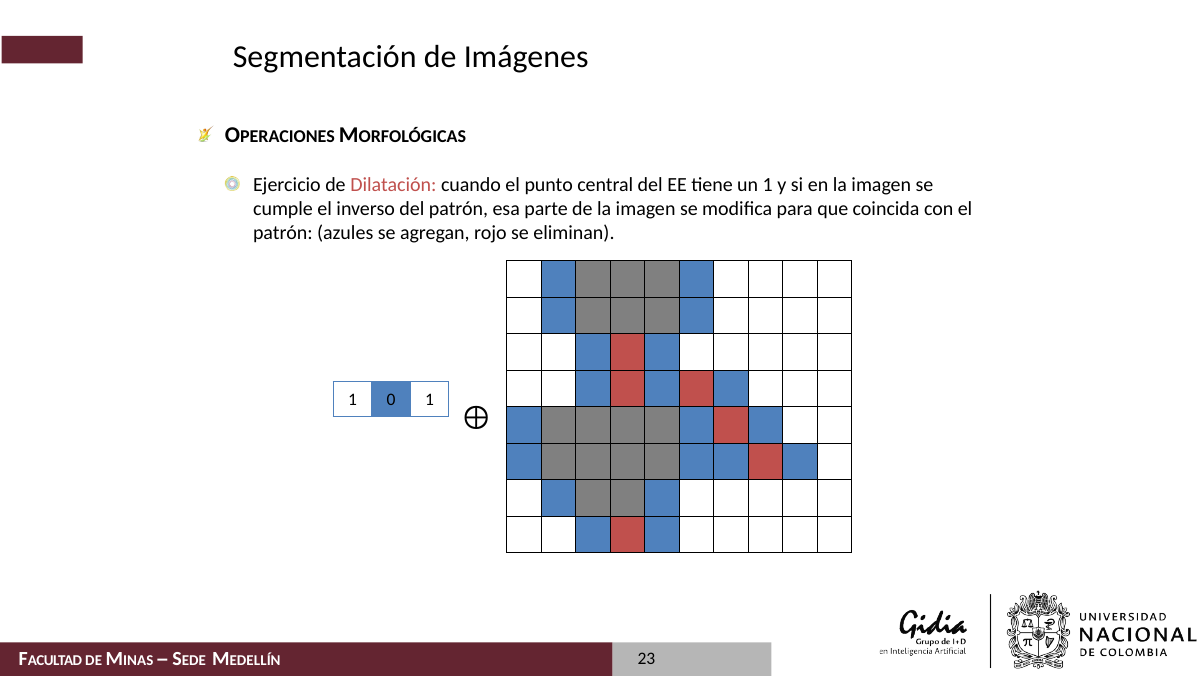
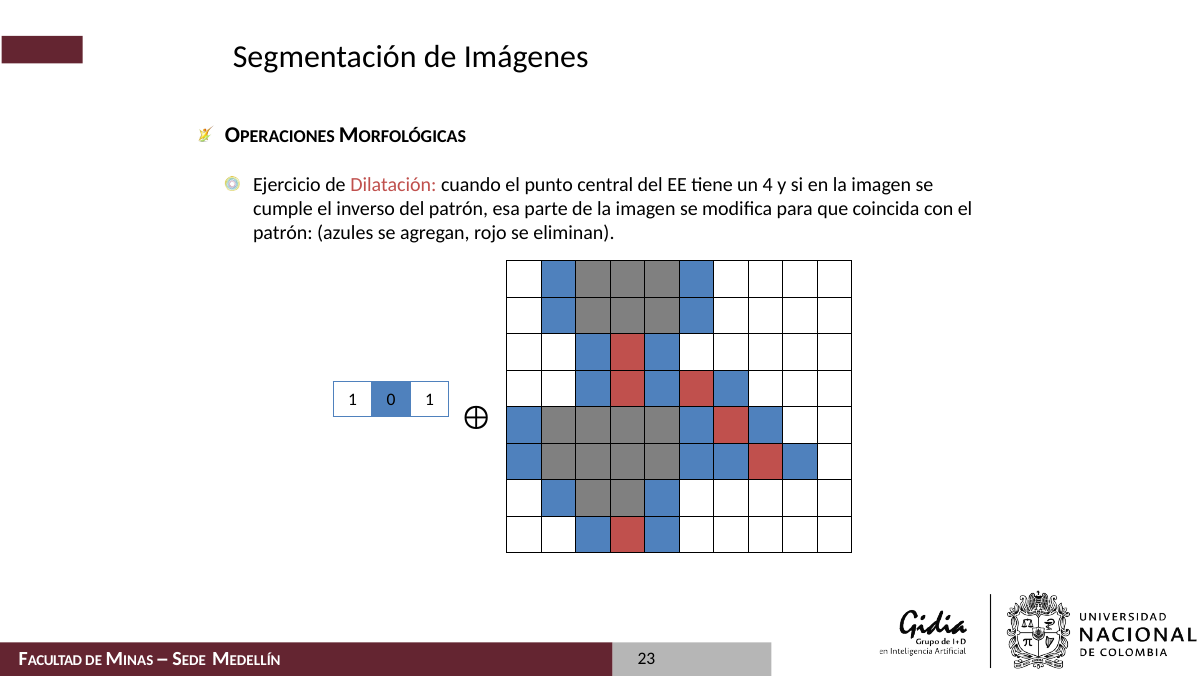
un 1: 1 -> 4
